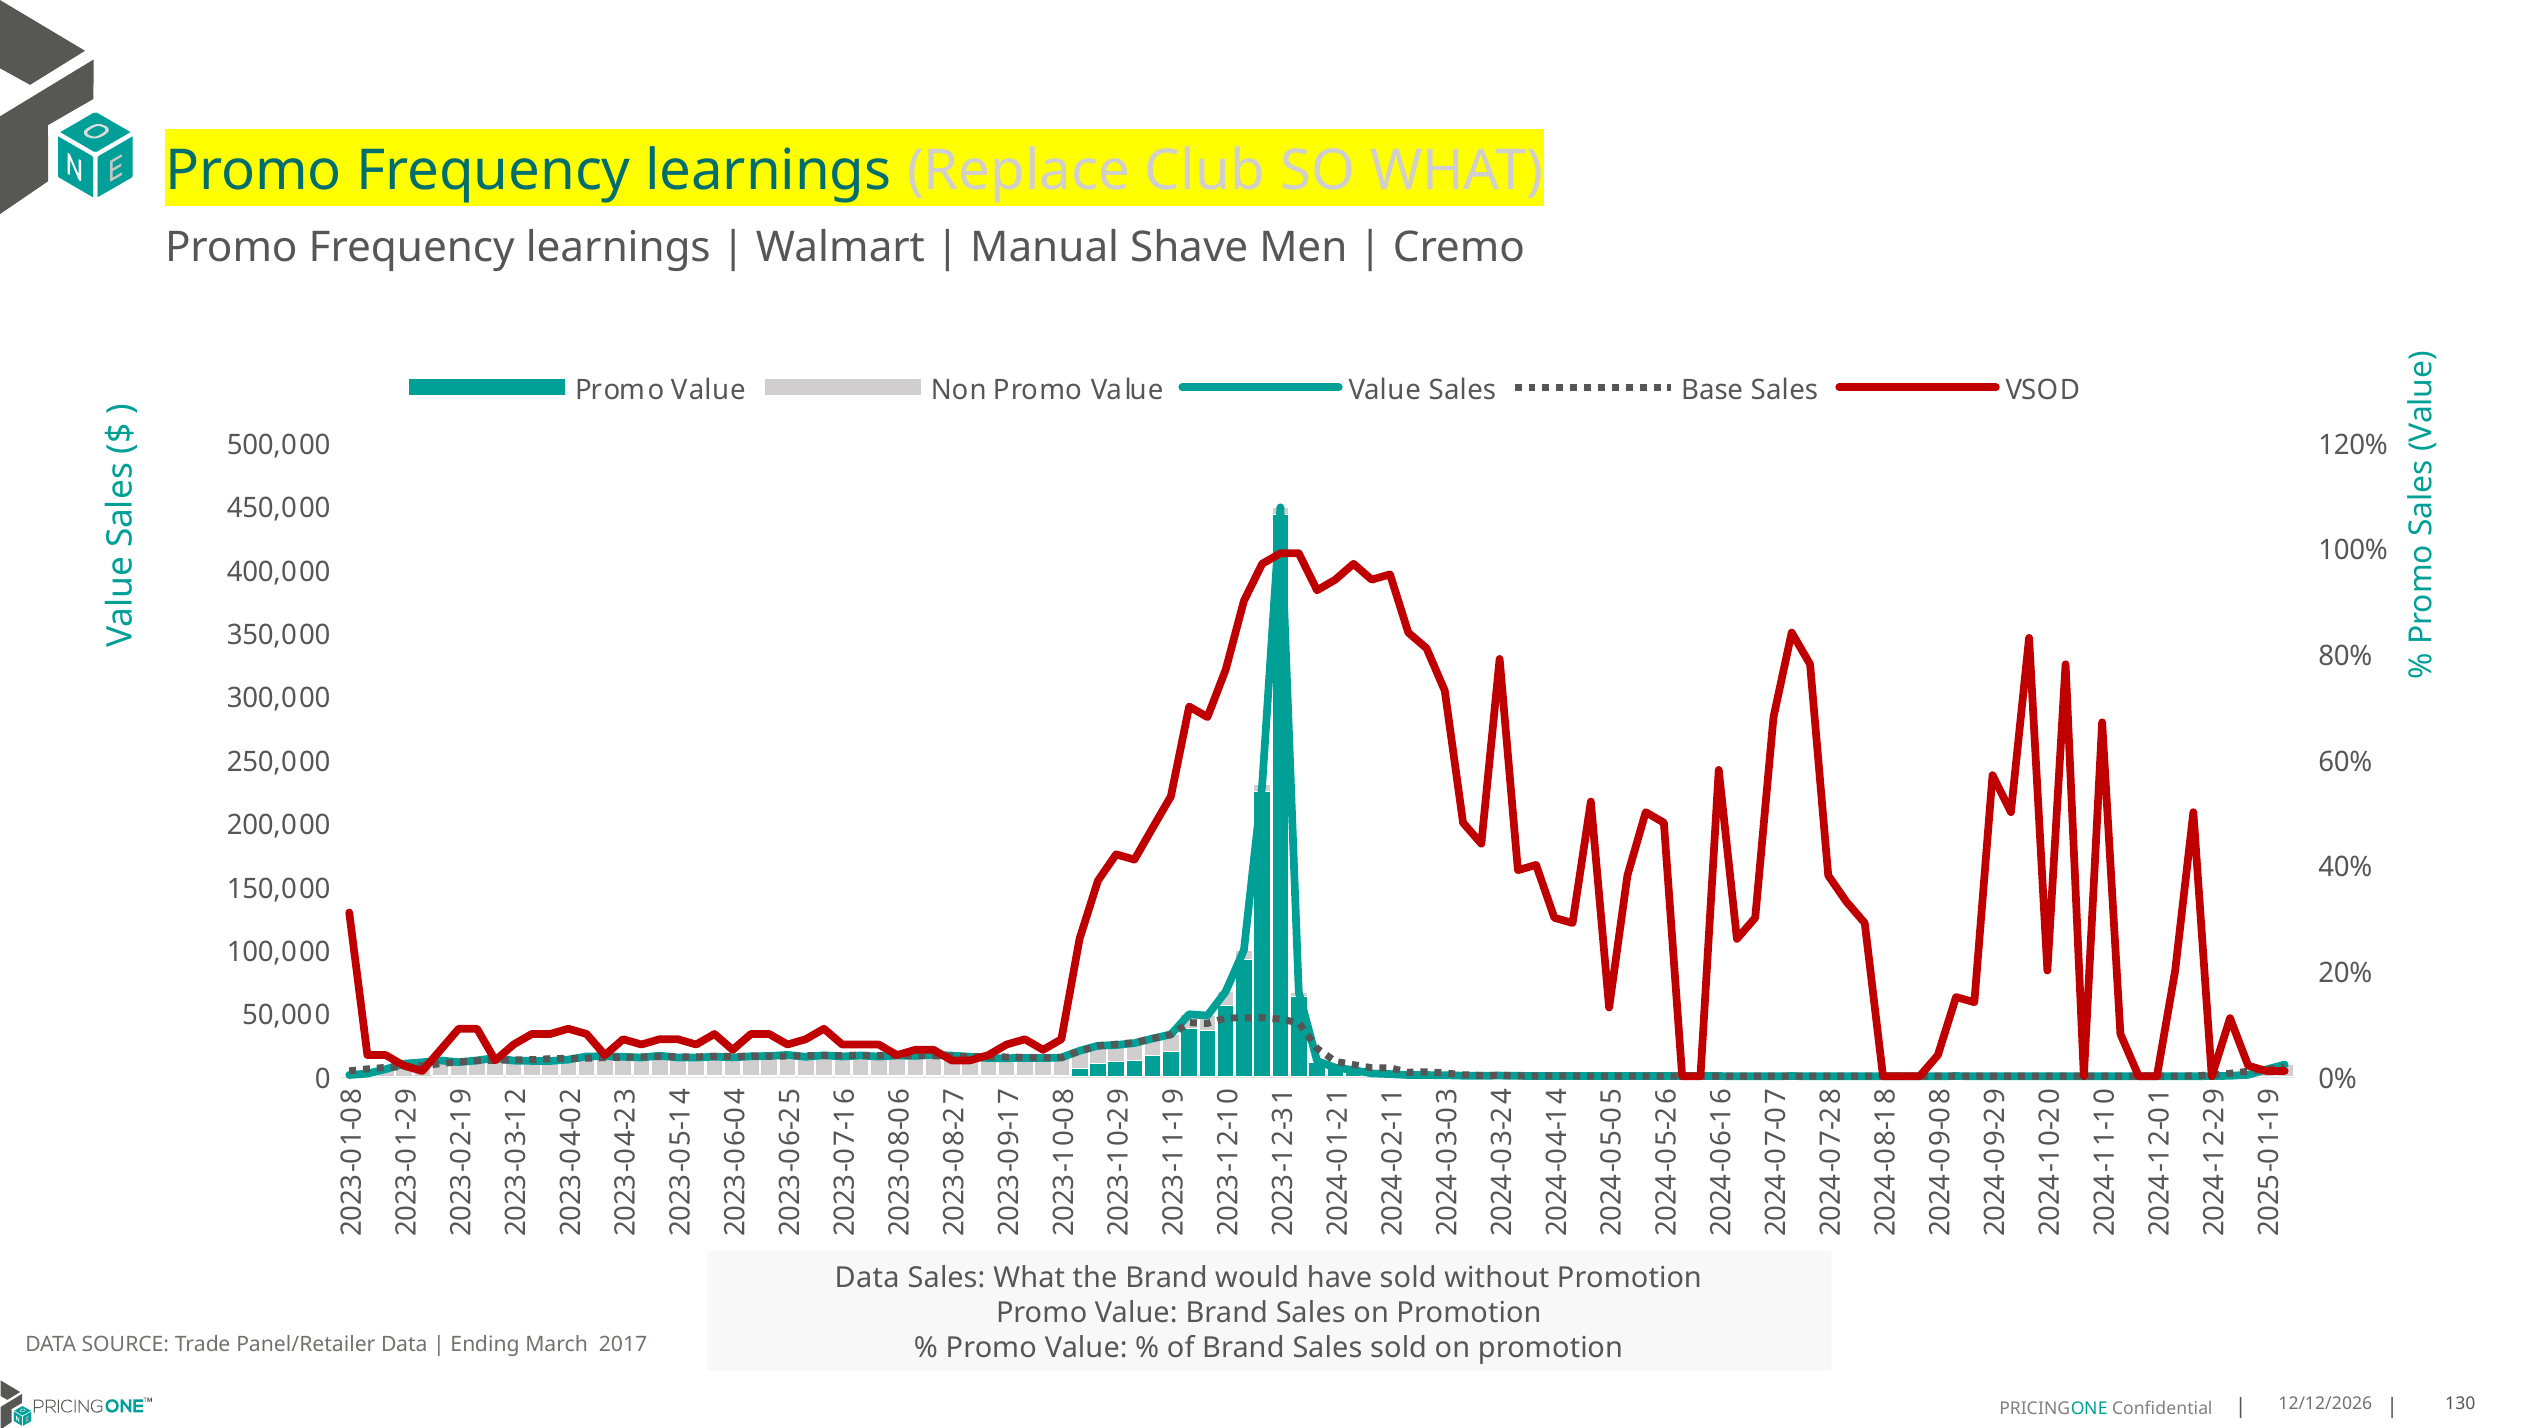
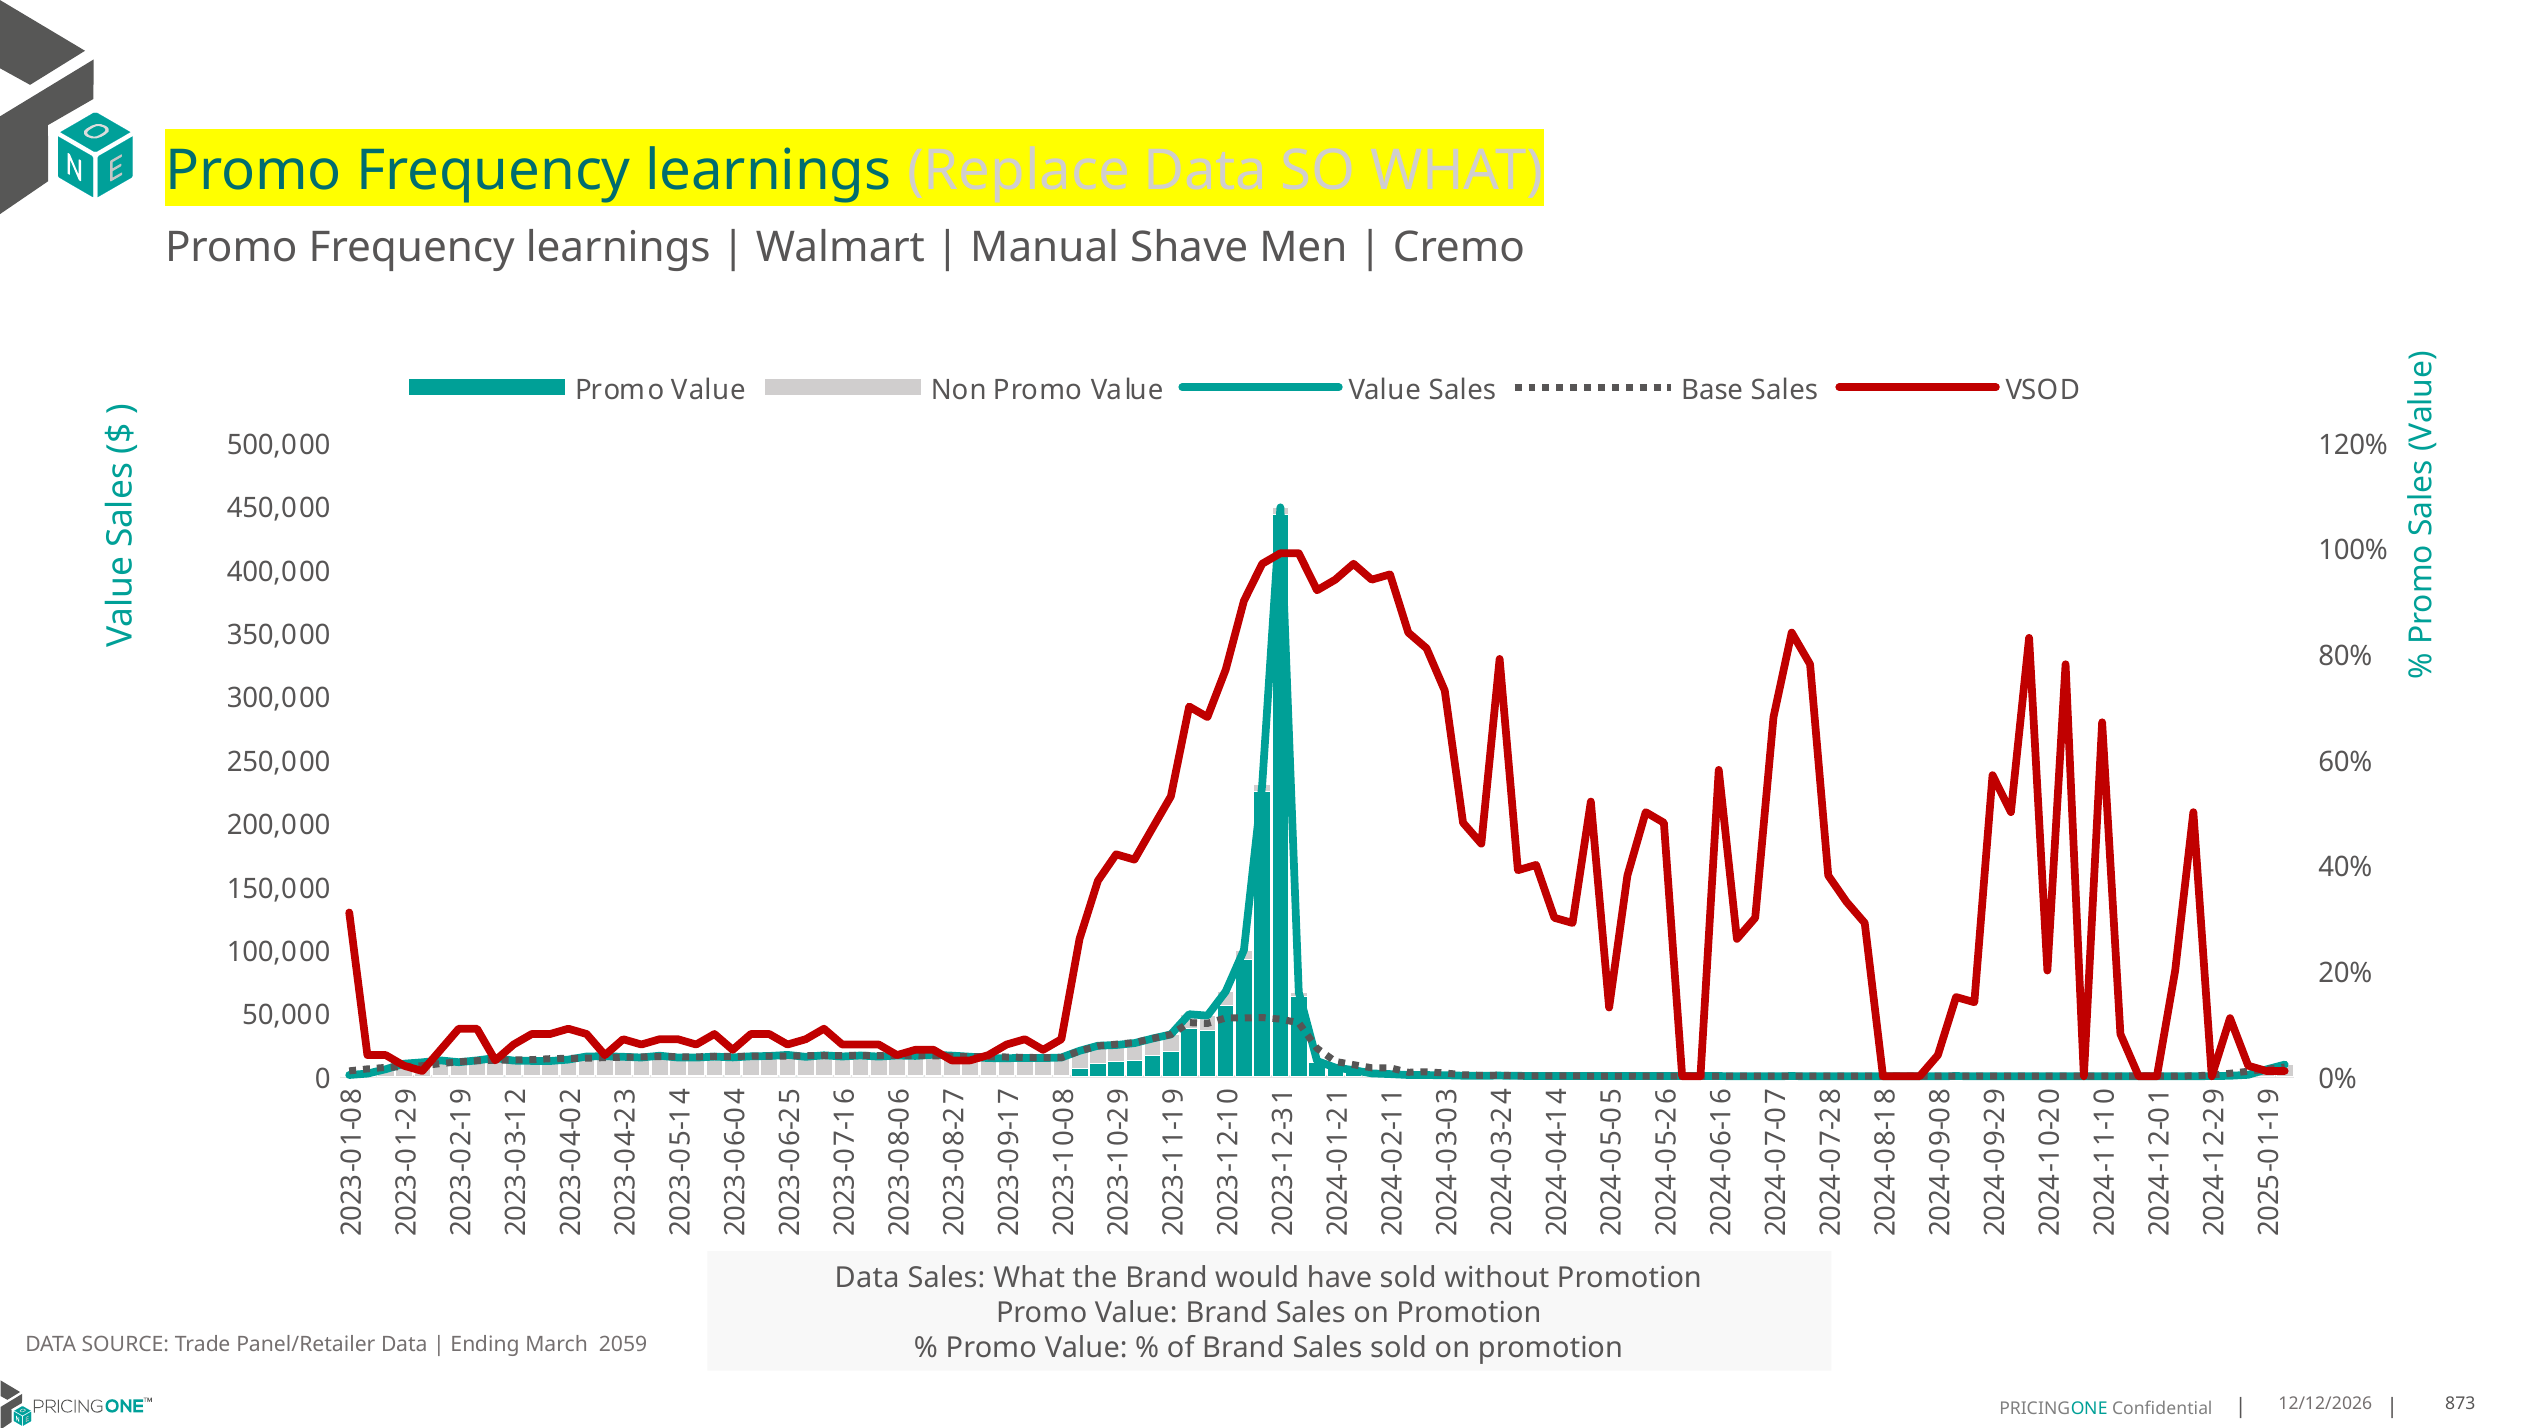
Replace Club: Club -> Data
2017: 2017 -> 2059
130: 130 -> 873
